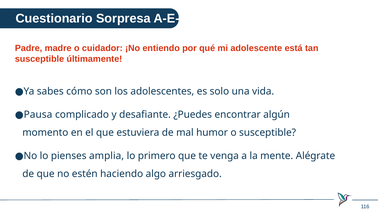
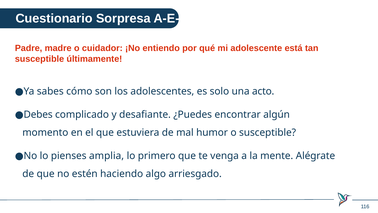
vida: vida -> acto
Pausa: Pausa -> Debes
